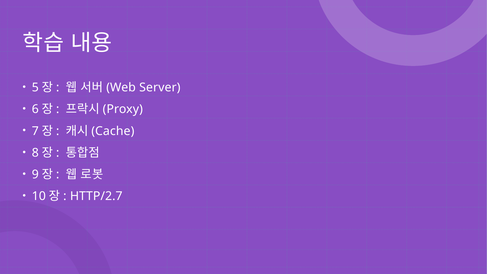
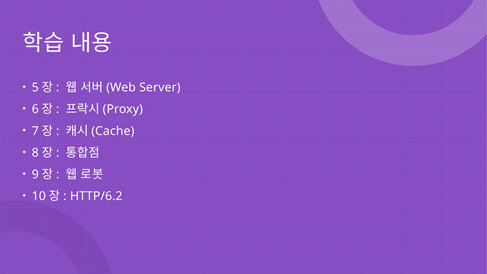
HTTP/2.7: HTTP/2.7 -> HTTP/6.2
